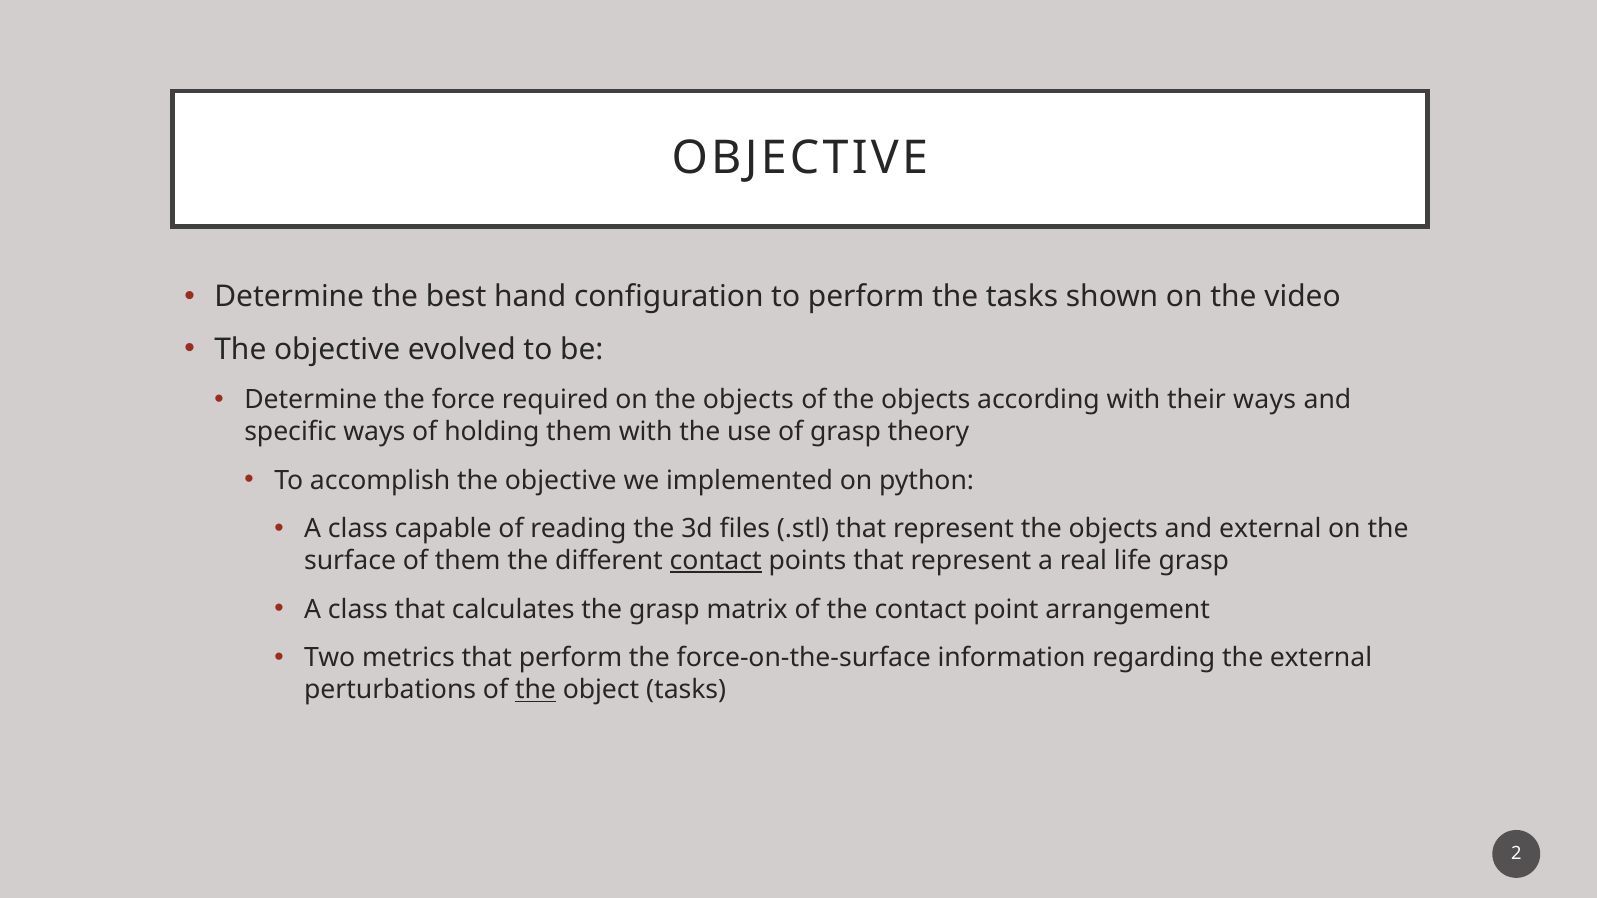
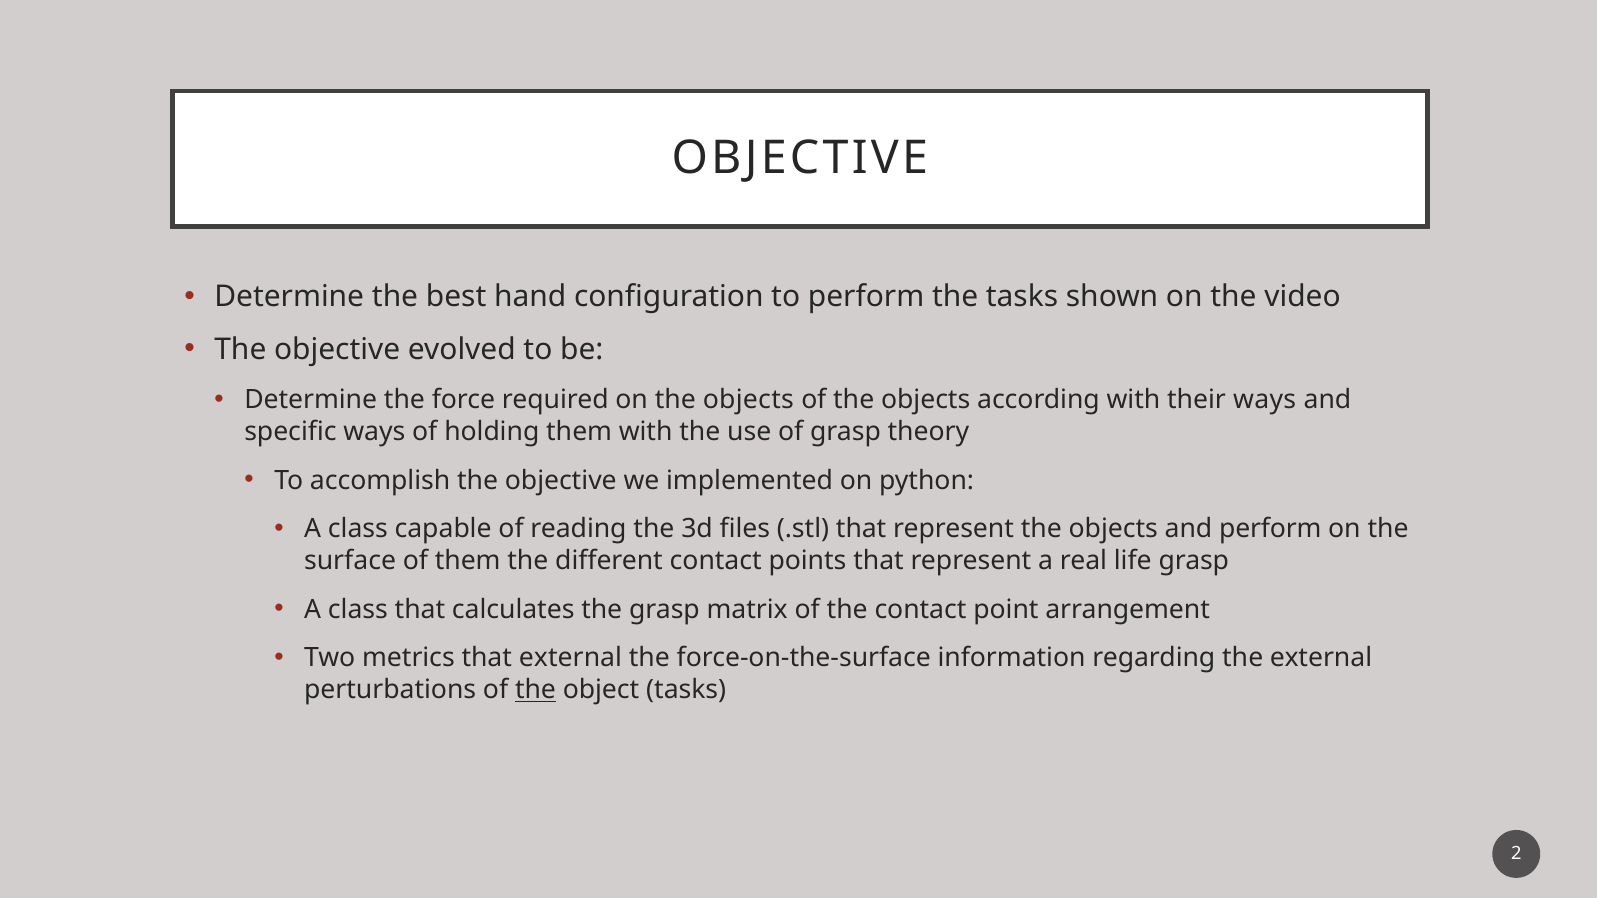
and external: external -> perform
contact at (716, 561) underline: present -> none
that perform: perform -> external
